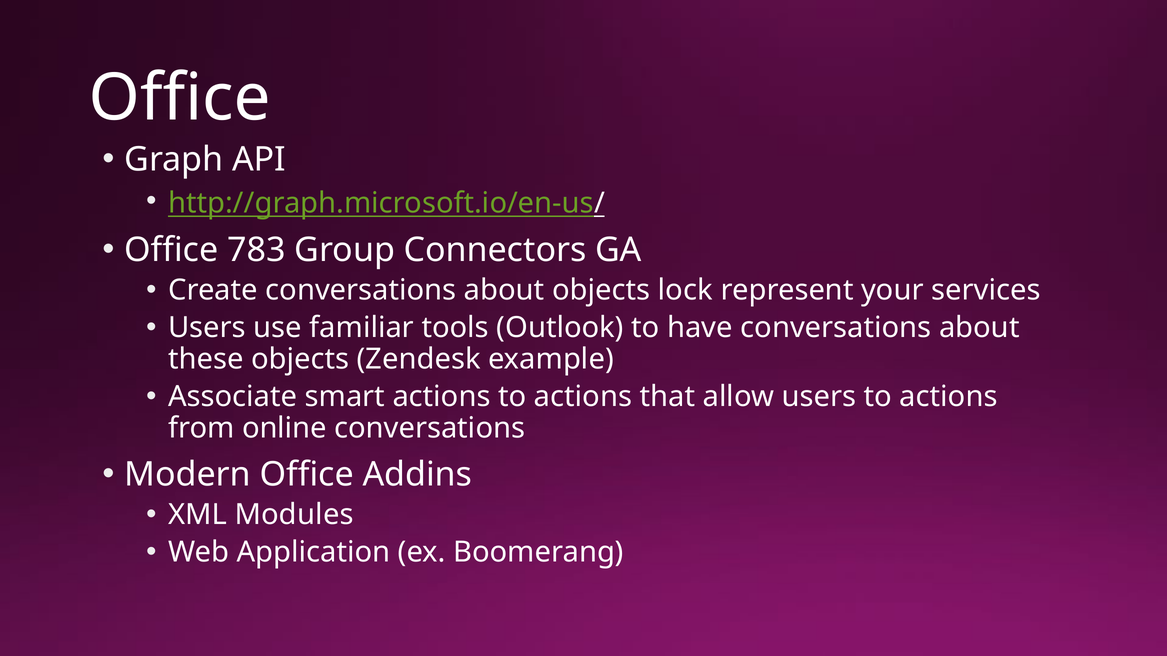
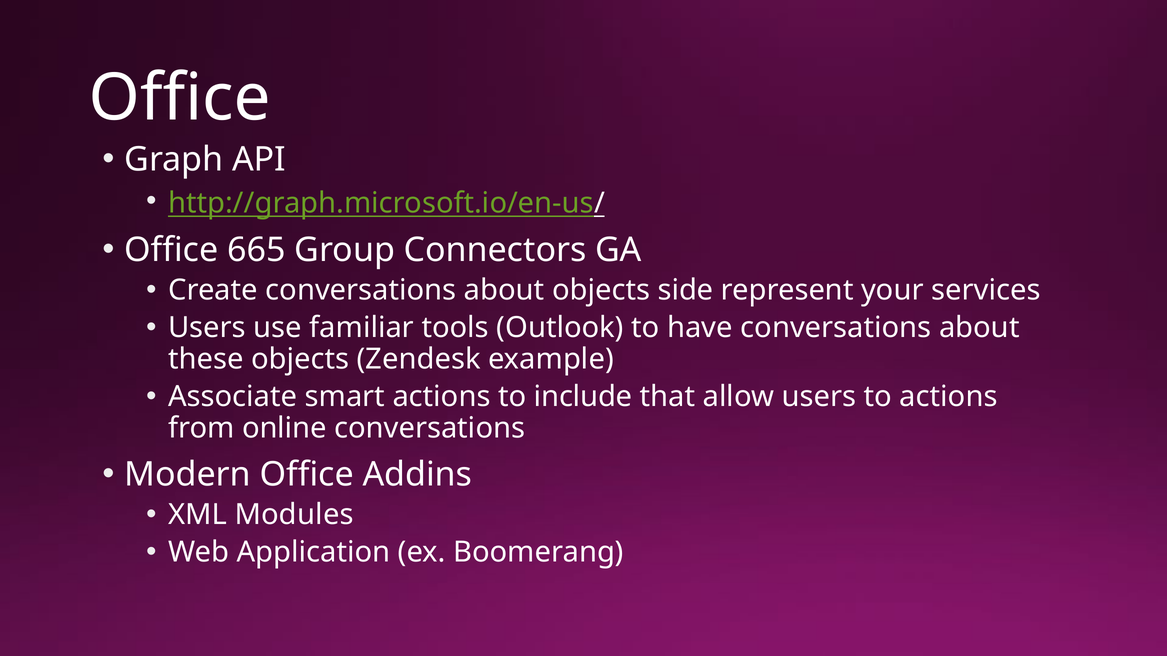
783: 783 -> 665
lock: lock -> side
actions to actions: actions -> include
